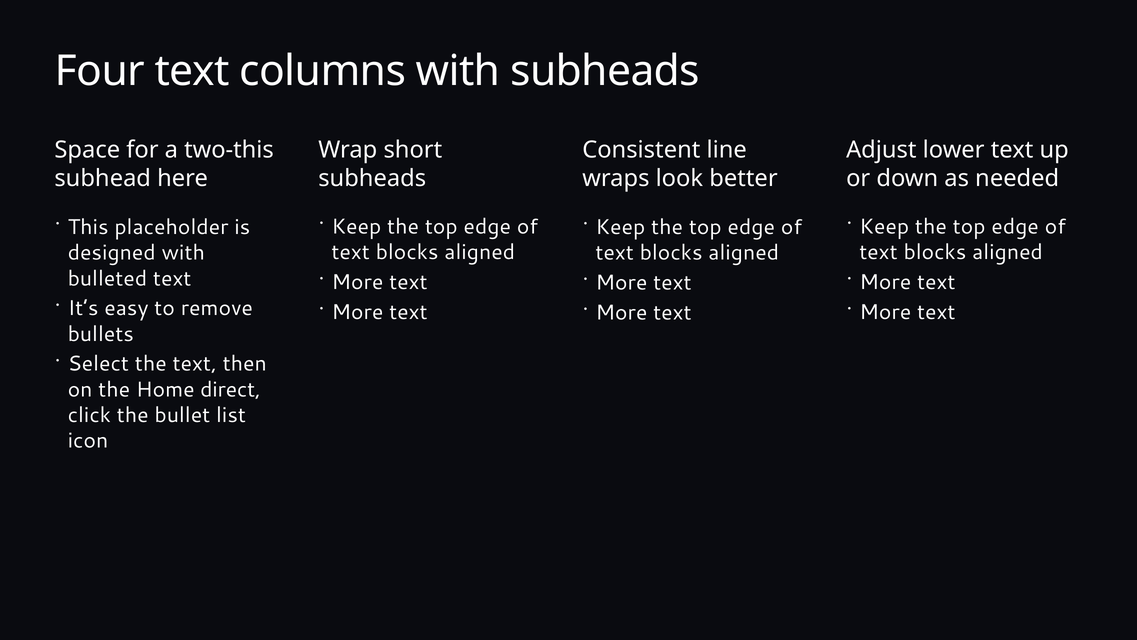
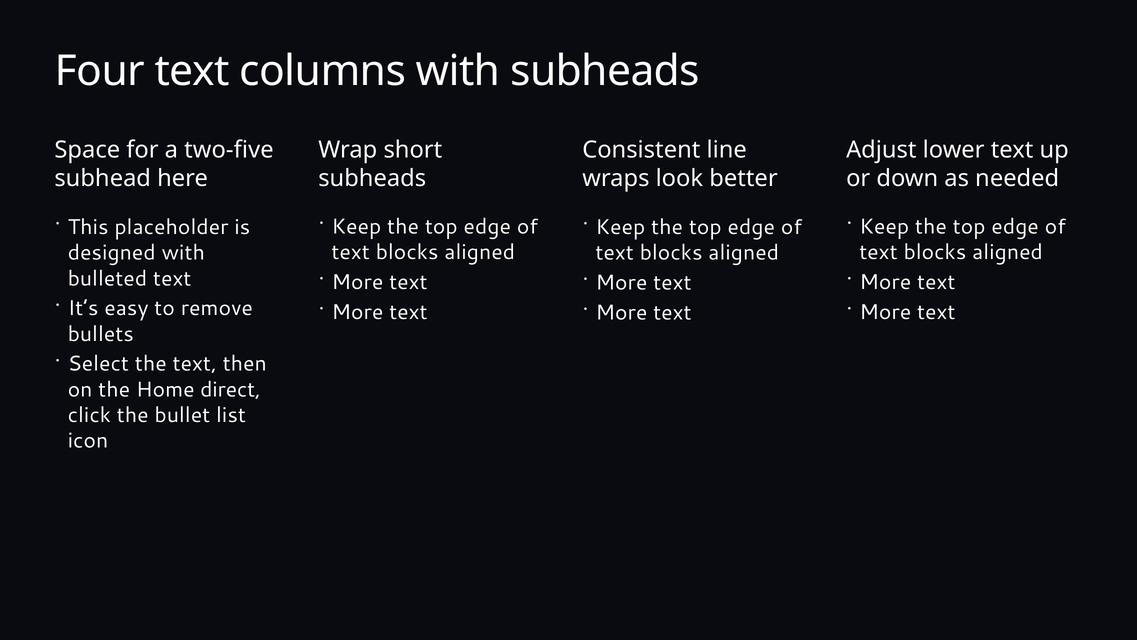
two-this: two-this -> two-five
